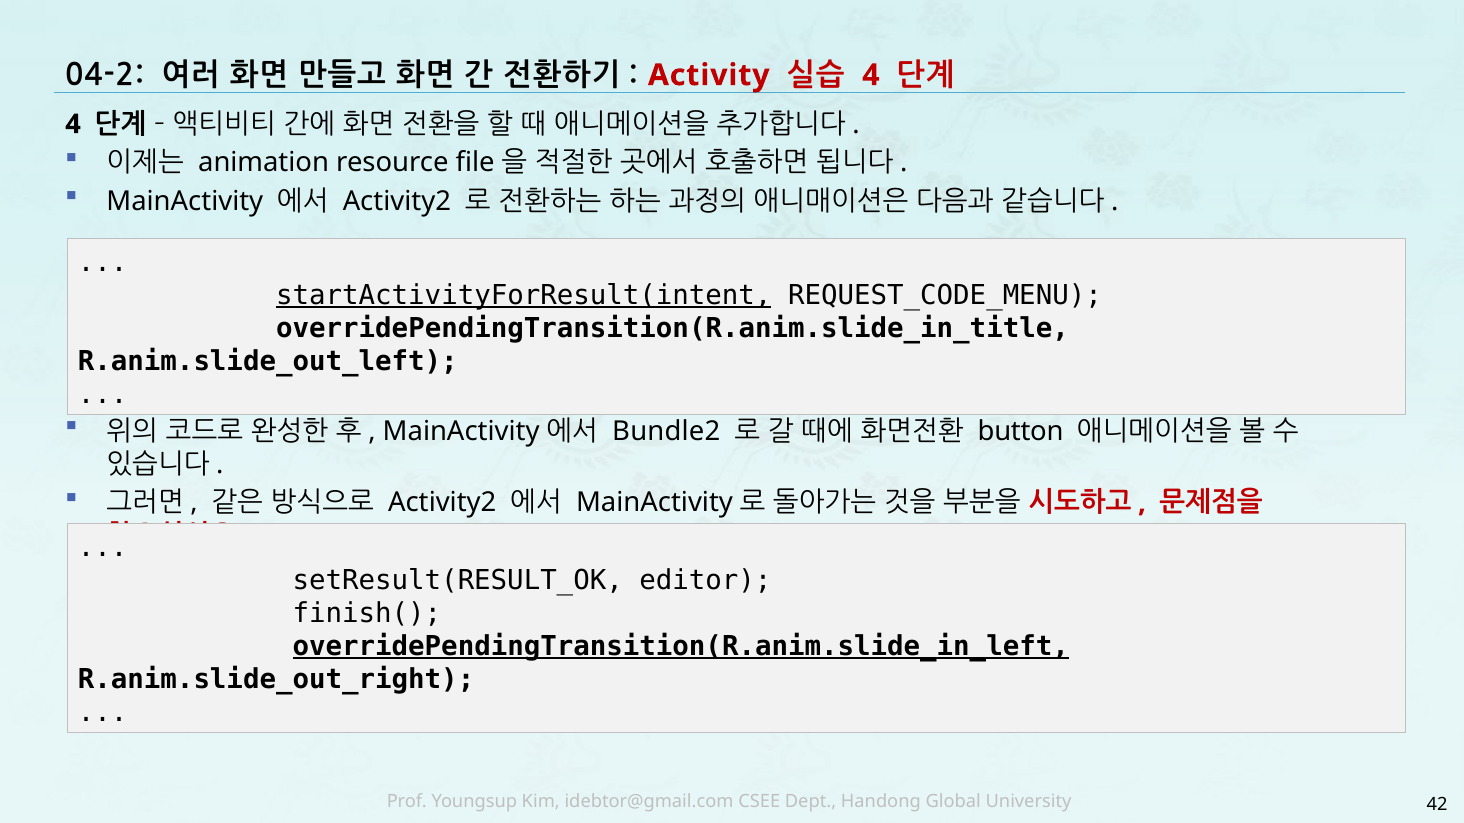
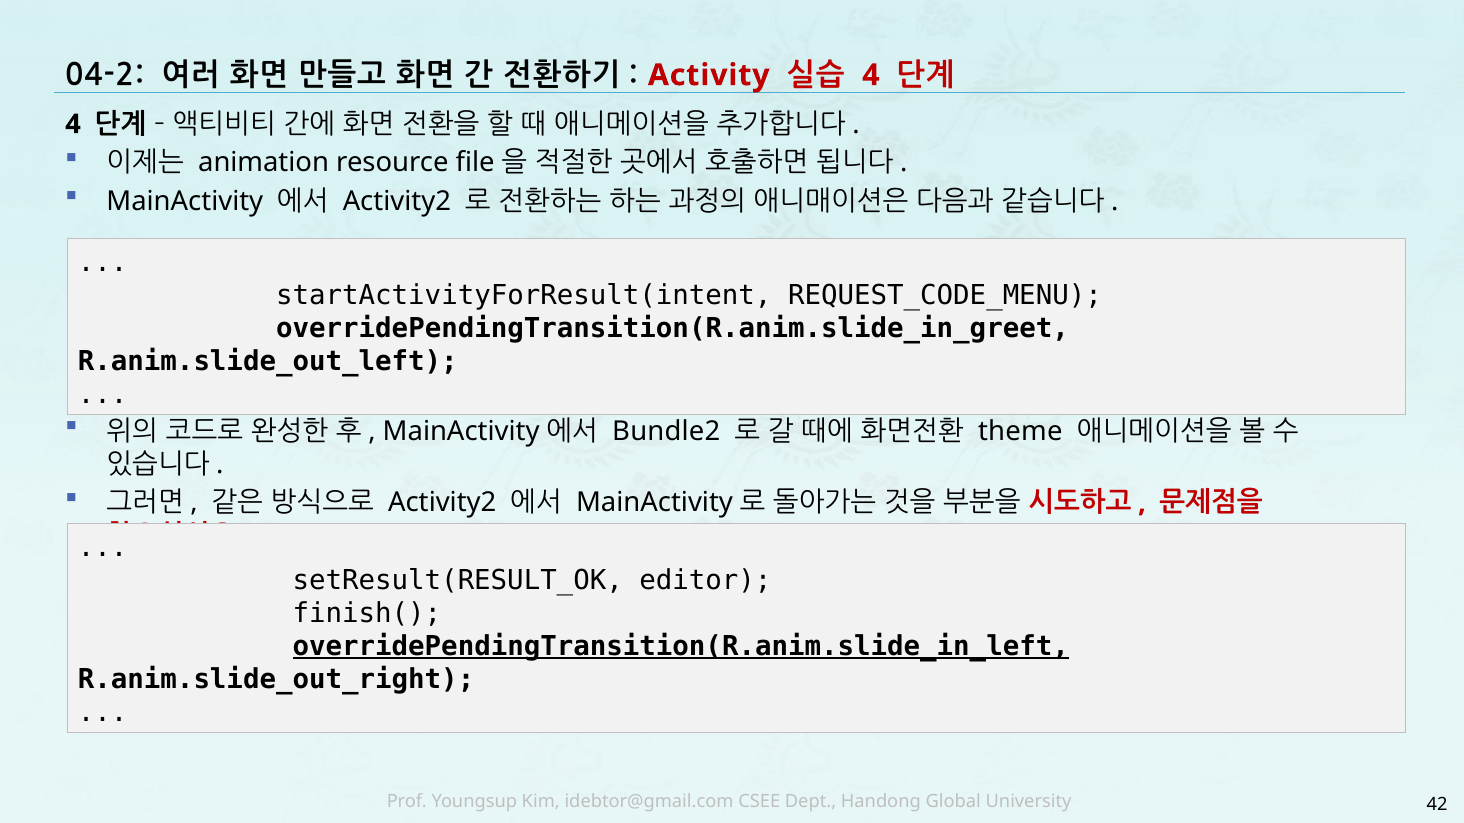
startActivityForResult(intent underline: present -> none
overridePendingTransition(R.anim.slide_in_title: overridePendingTransition(R.anim.slide_in_title -> overridePendingTransition(R.anim.slide_in_greet
button: button -> theme
